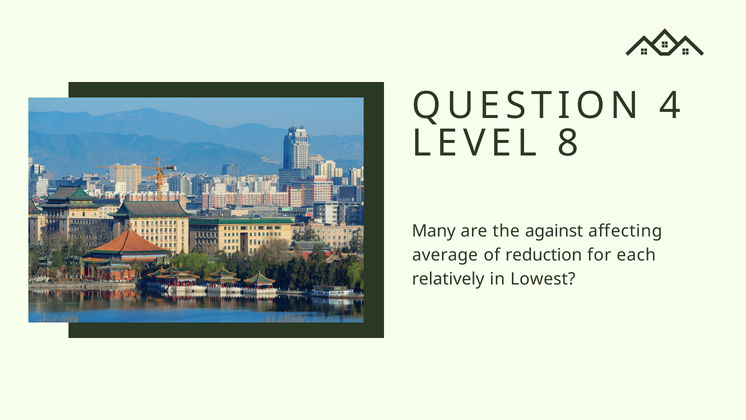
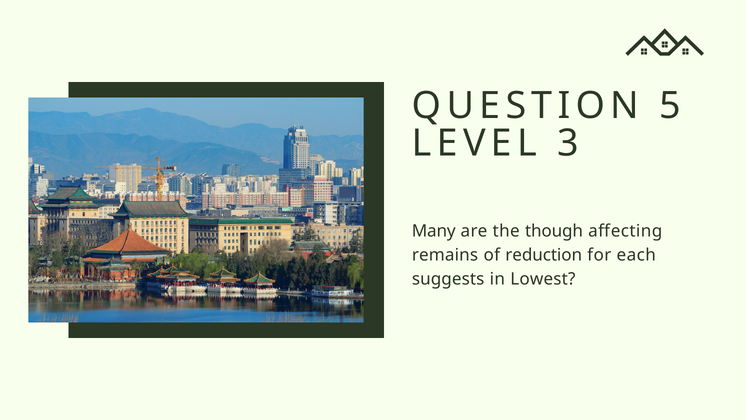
4: 4 -> 5
8: 8 -> 3
against: against -> though
average: average -> remains
relatively: relatively -> suggests
